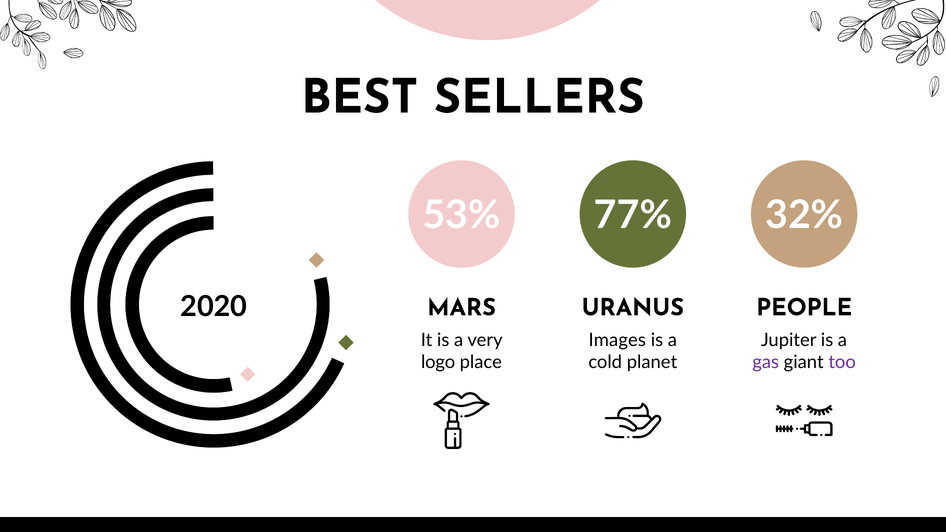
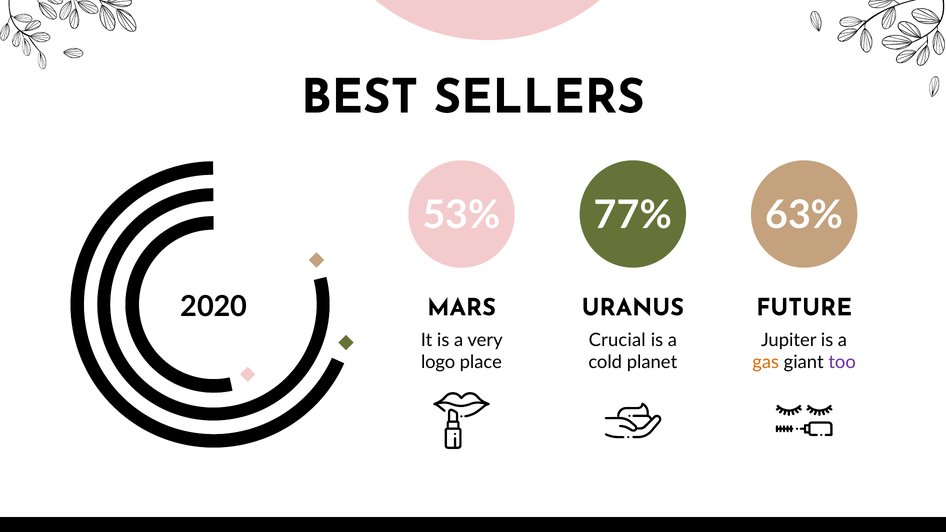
32%: 32% -> 63%
PEOPLE: PEOPLE -> FUTURE
Images: Images -> Crucial
gas colour: purple -> orange
